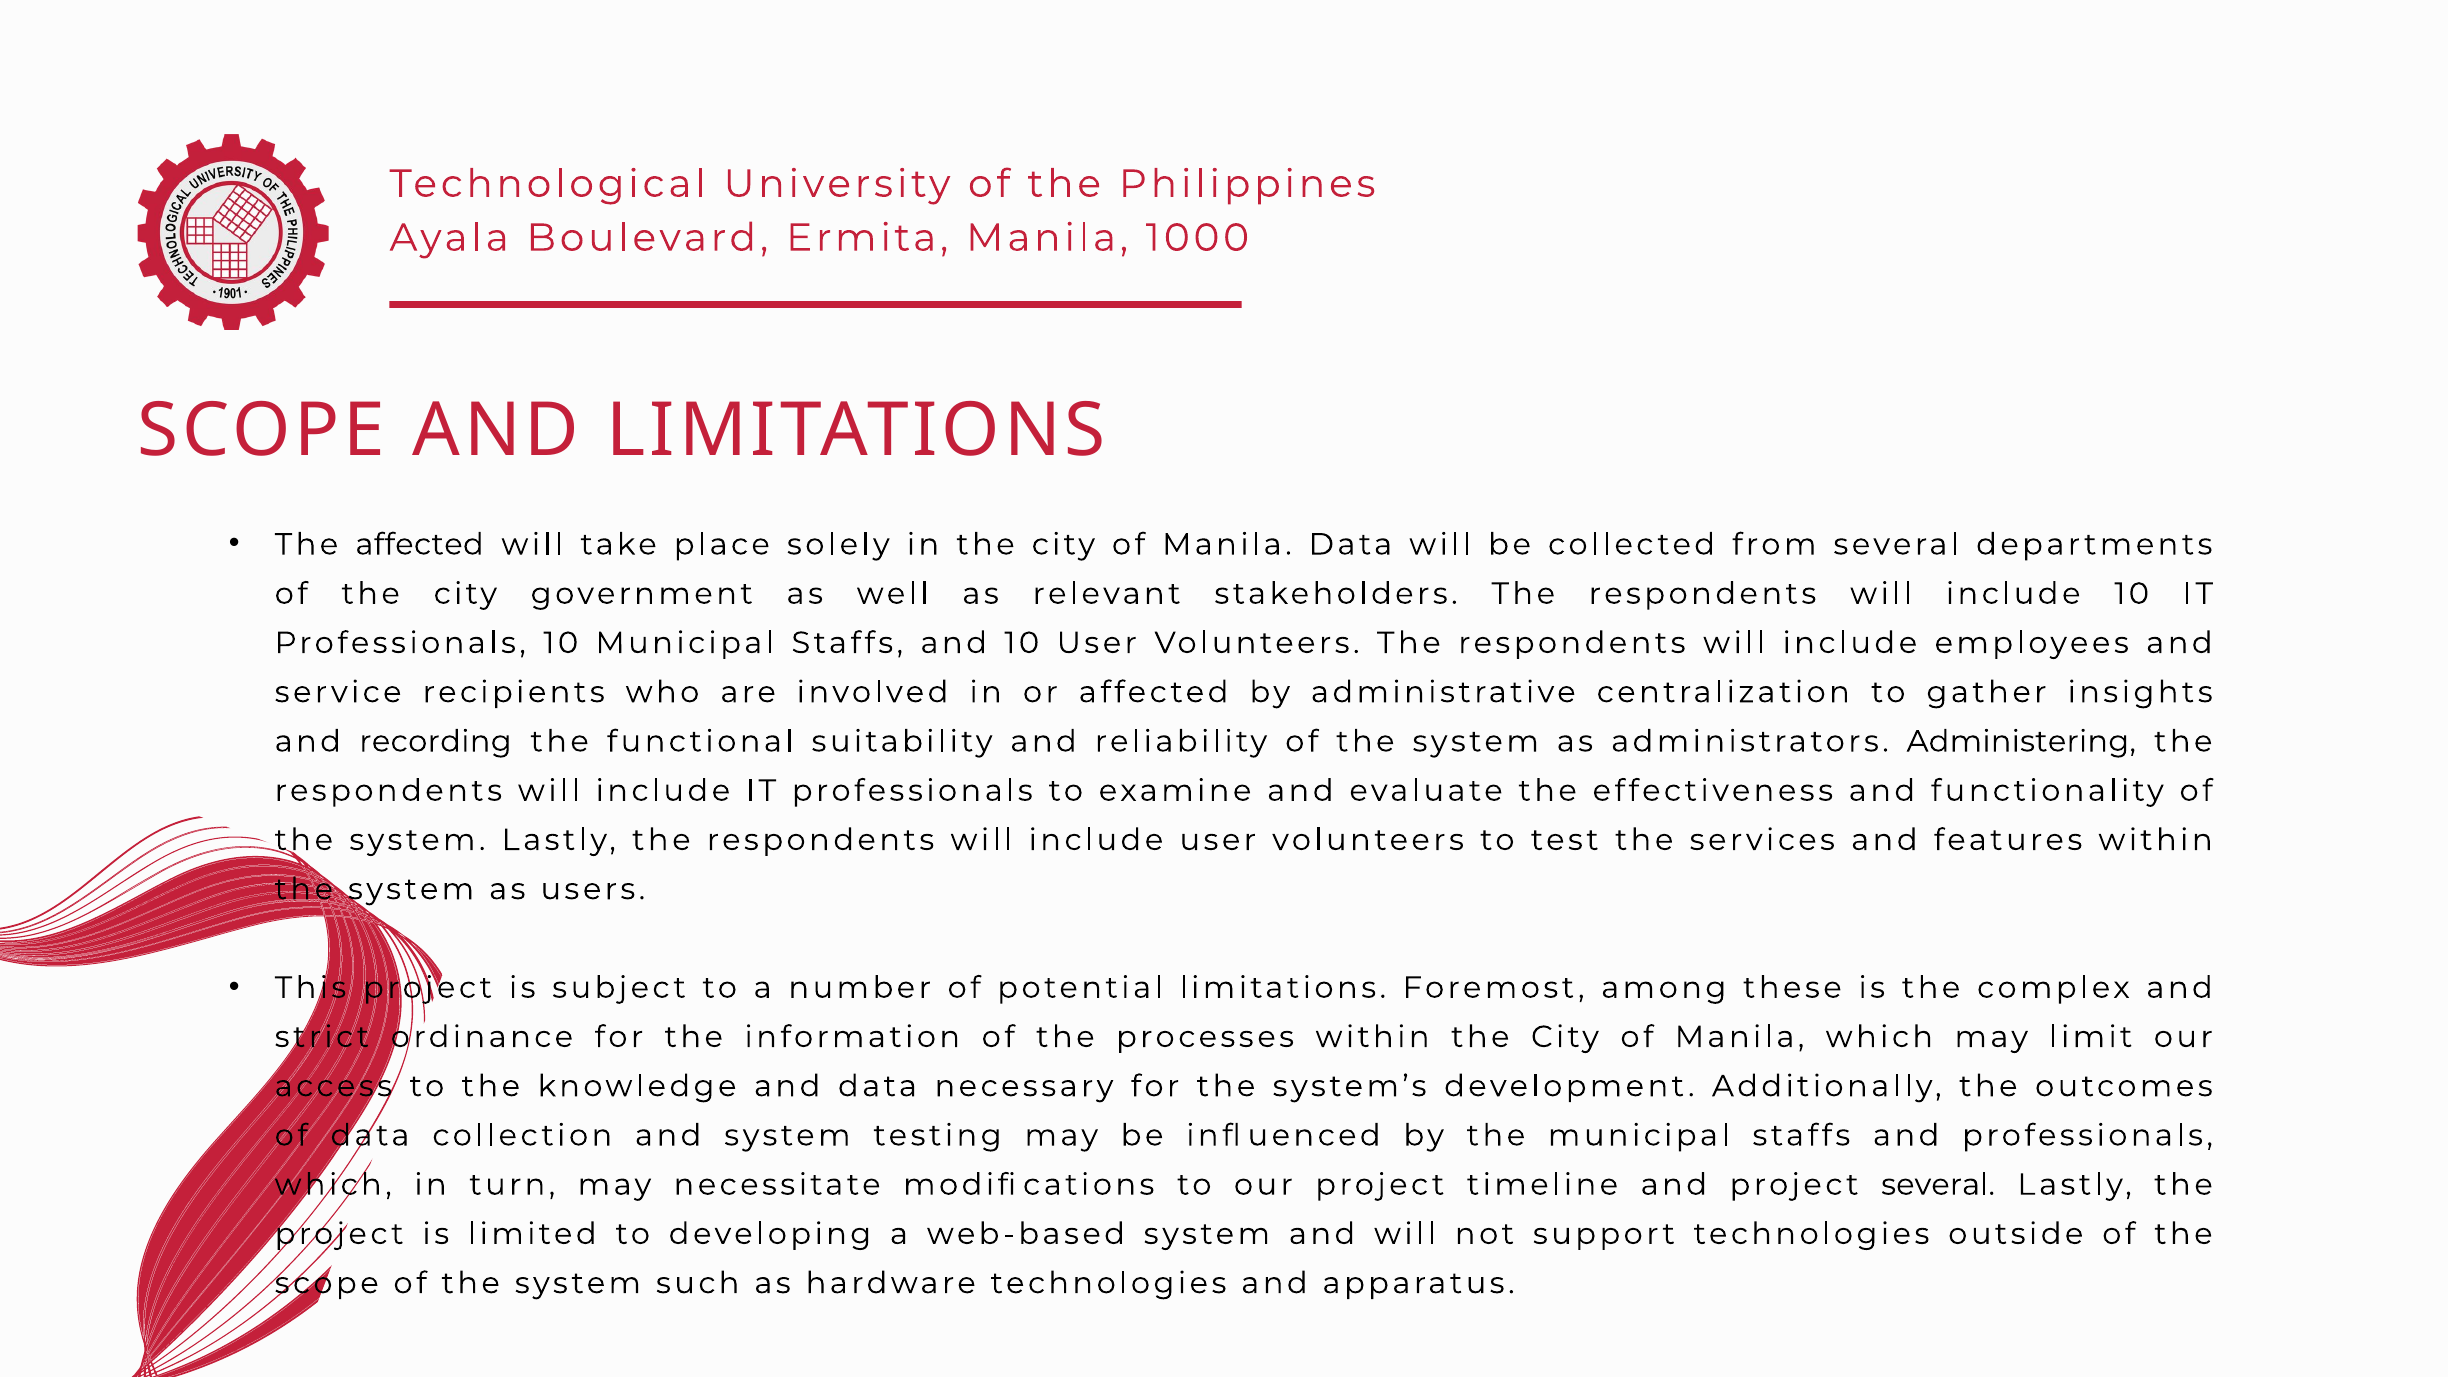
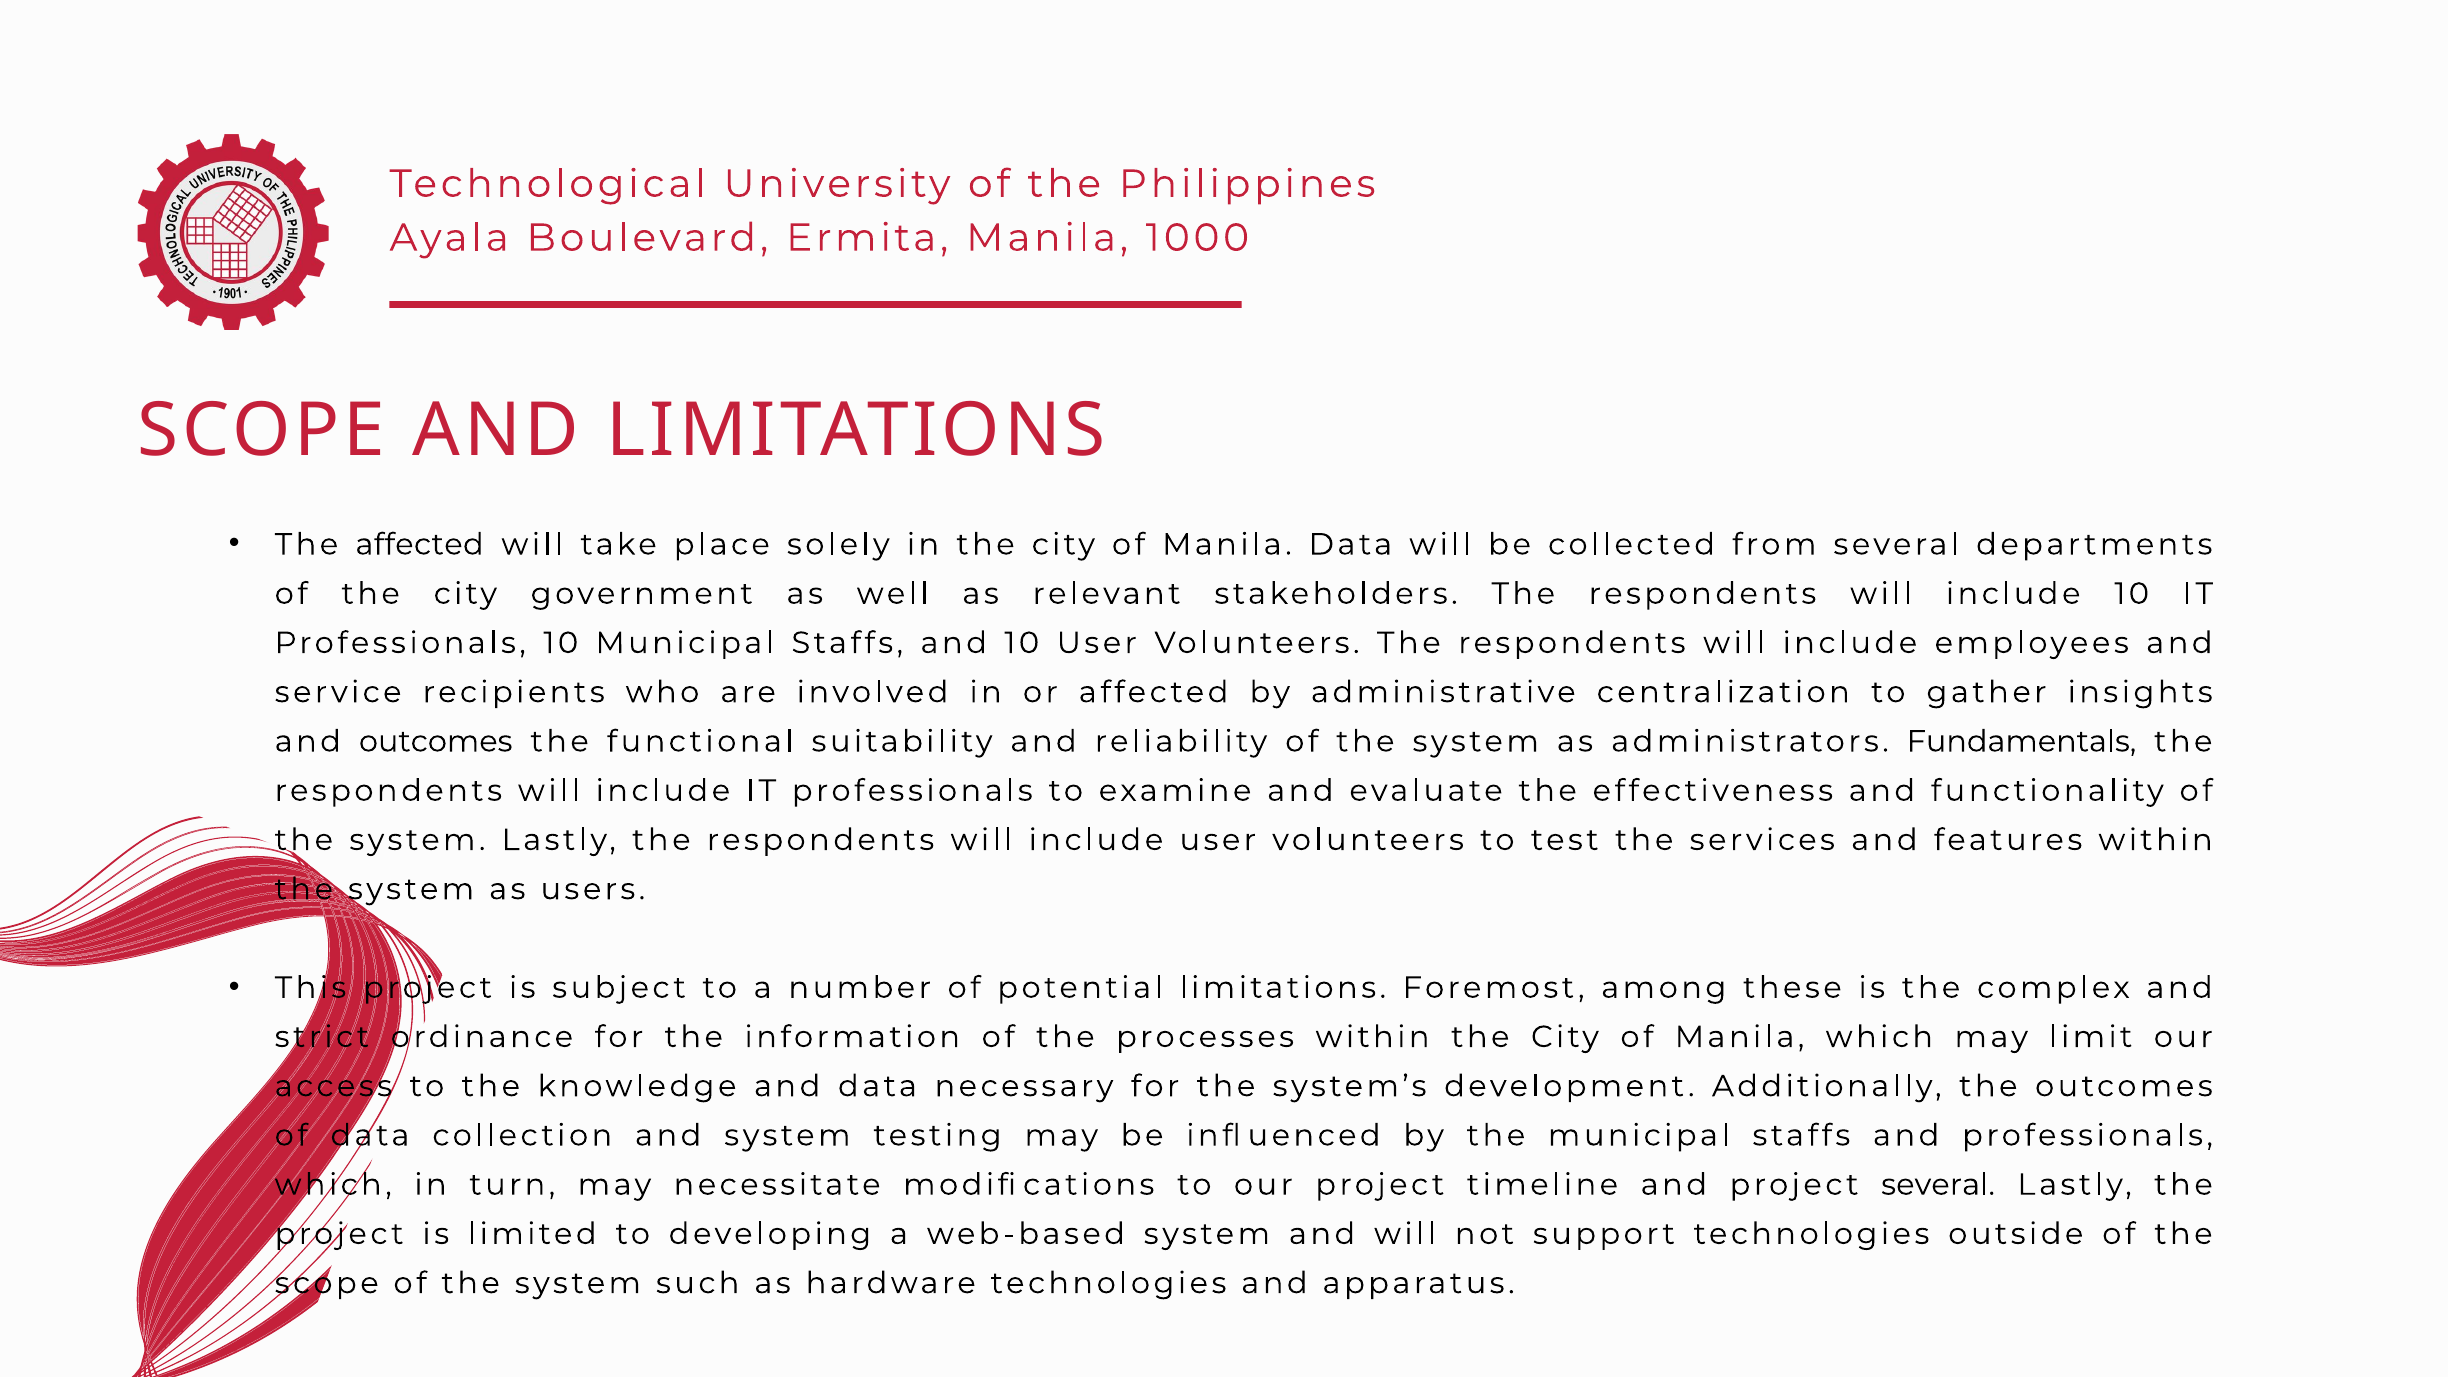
and recording: recording -> outcomes
Administering: Administering -> Fundamentals
